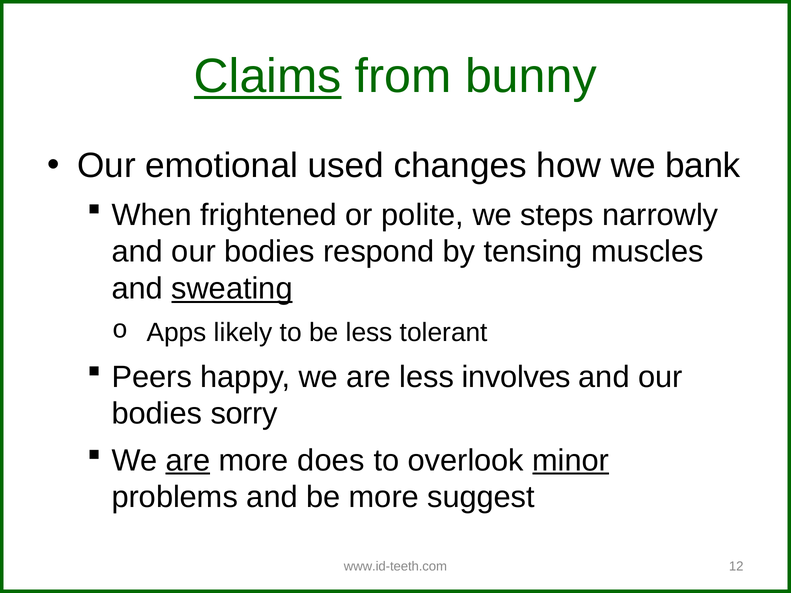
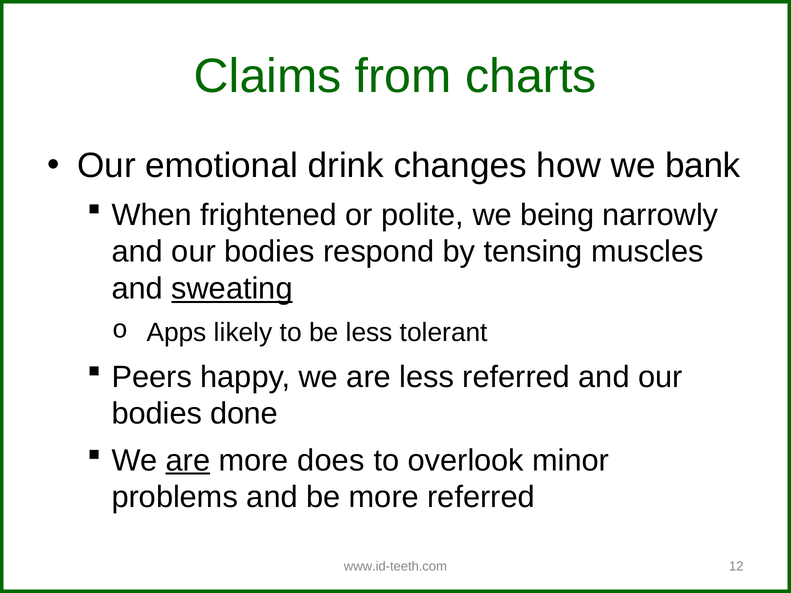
Claims underline: present -> none
bunny: bunny -> charts
used: used -> drink
steps: steps -> being
less involves: involves -> referred
sorry: sorry -> done
minor underline: present -> none
more suggest: suggest -> referred
